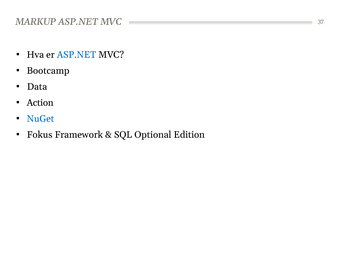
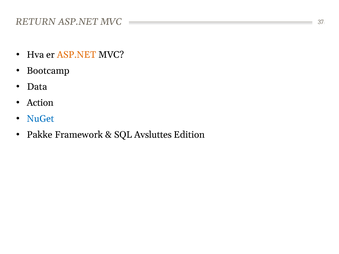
MARKUP: MARKUP -> RETURN
ASP.NET at (76, 55) colour: blue -> orange
Fokus: Fokus -> Pakke
Optional: Optional -> Avsluttes
